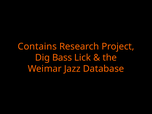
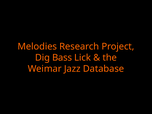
Contains: Contains -> Melodies
